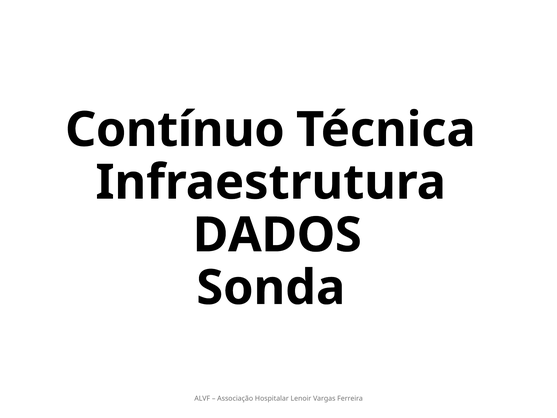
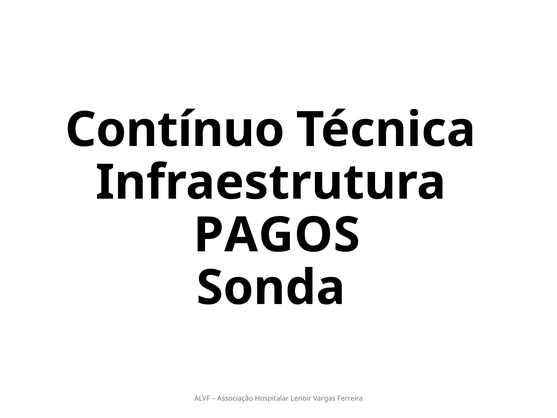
DADOS: DADOS -> PAGOS
